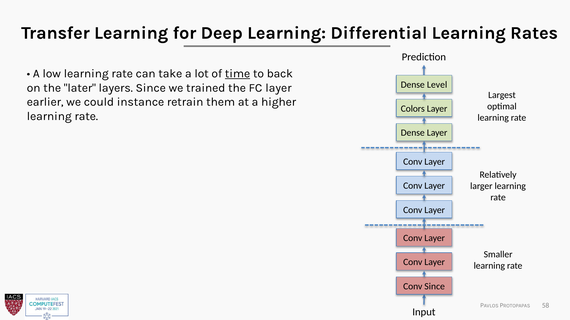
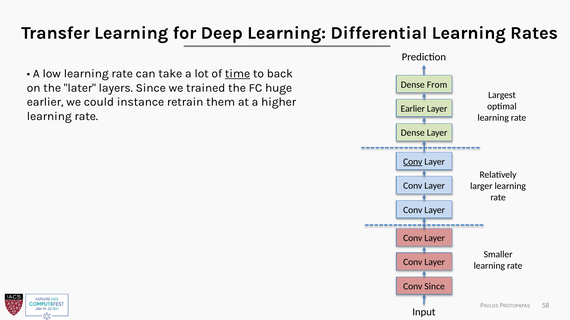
Level: Level -> From
FC layer: layer -> huge
Colors at (413, 109): Colors -> Earlier
Conv at (413, 162) underline: none -> present
